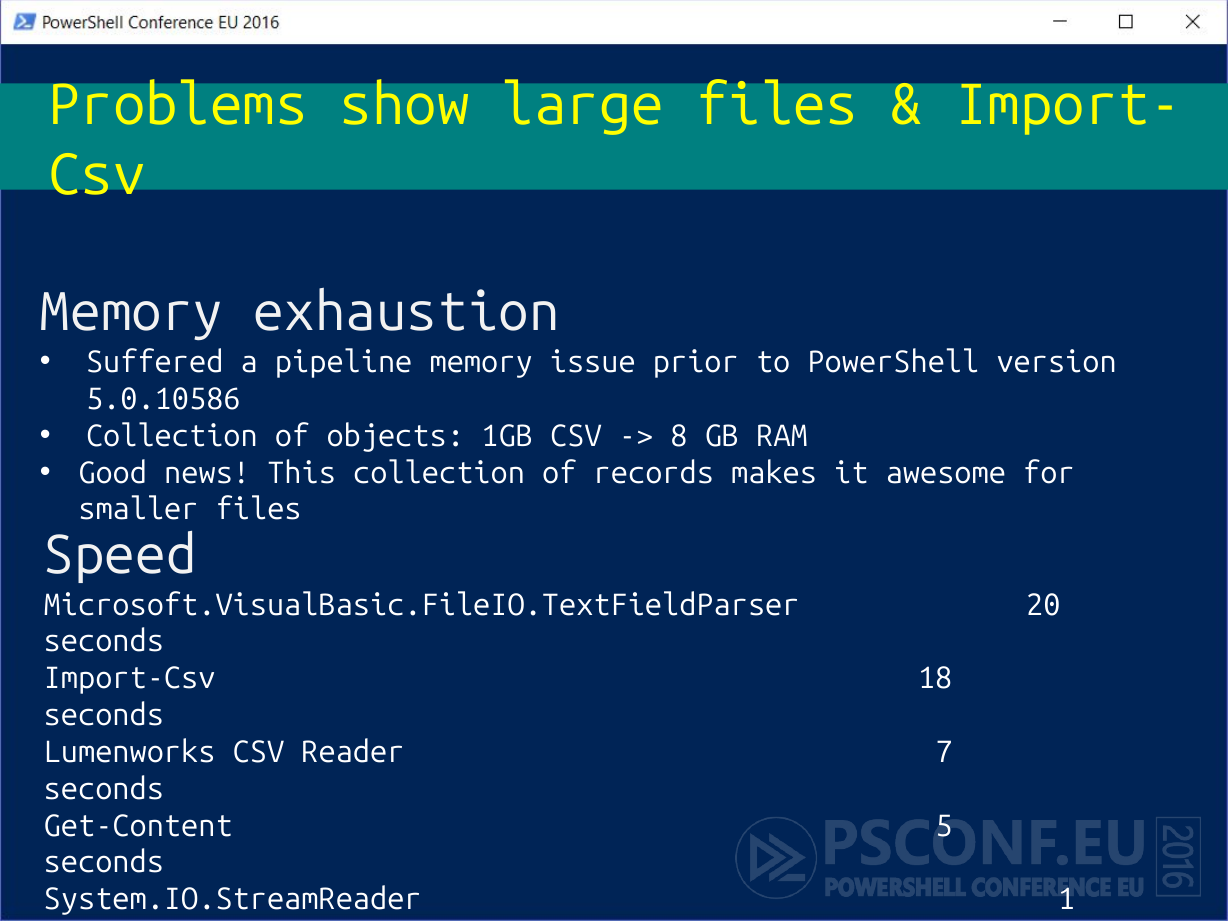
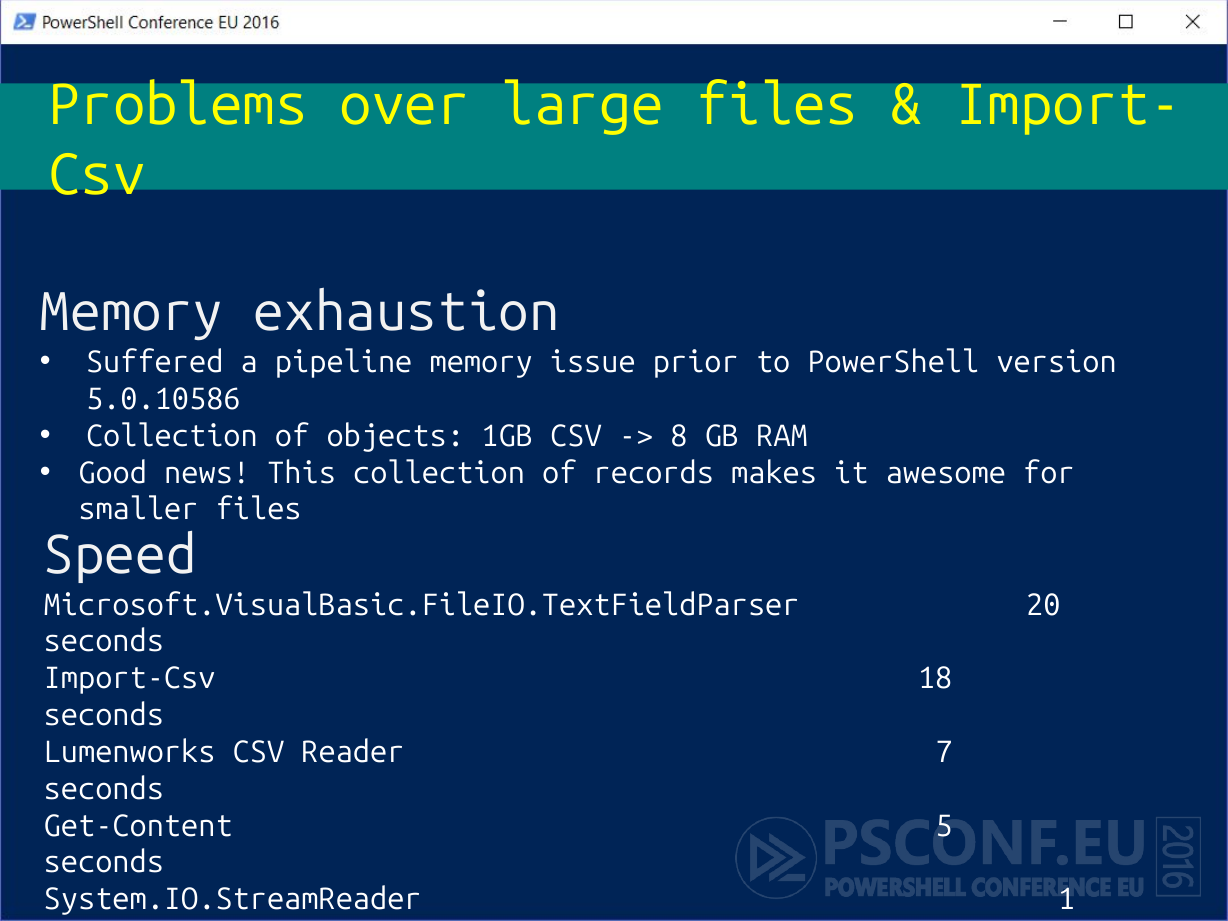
show: show -> over
